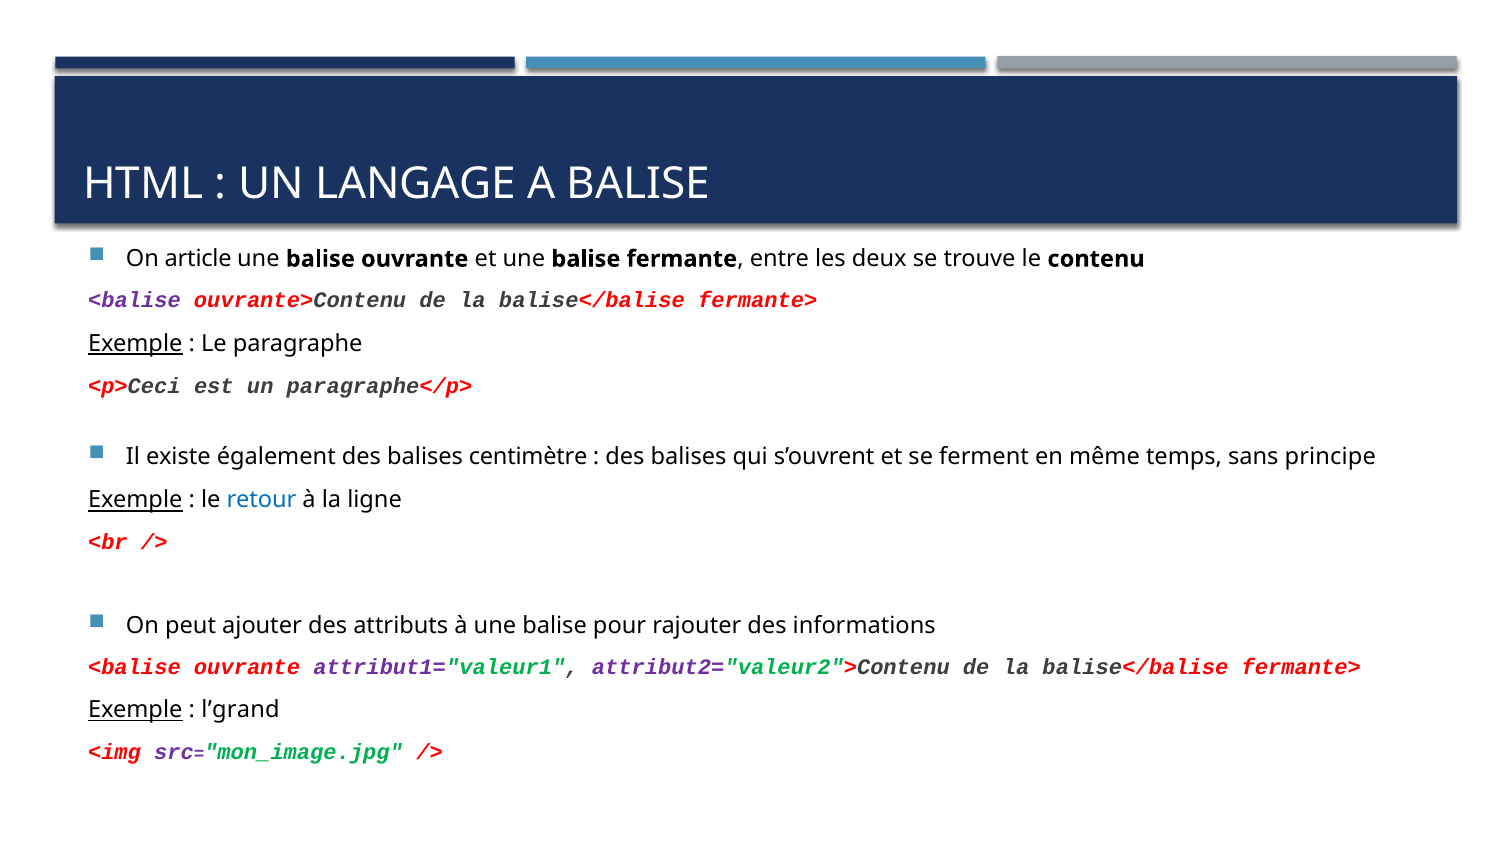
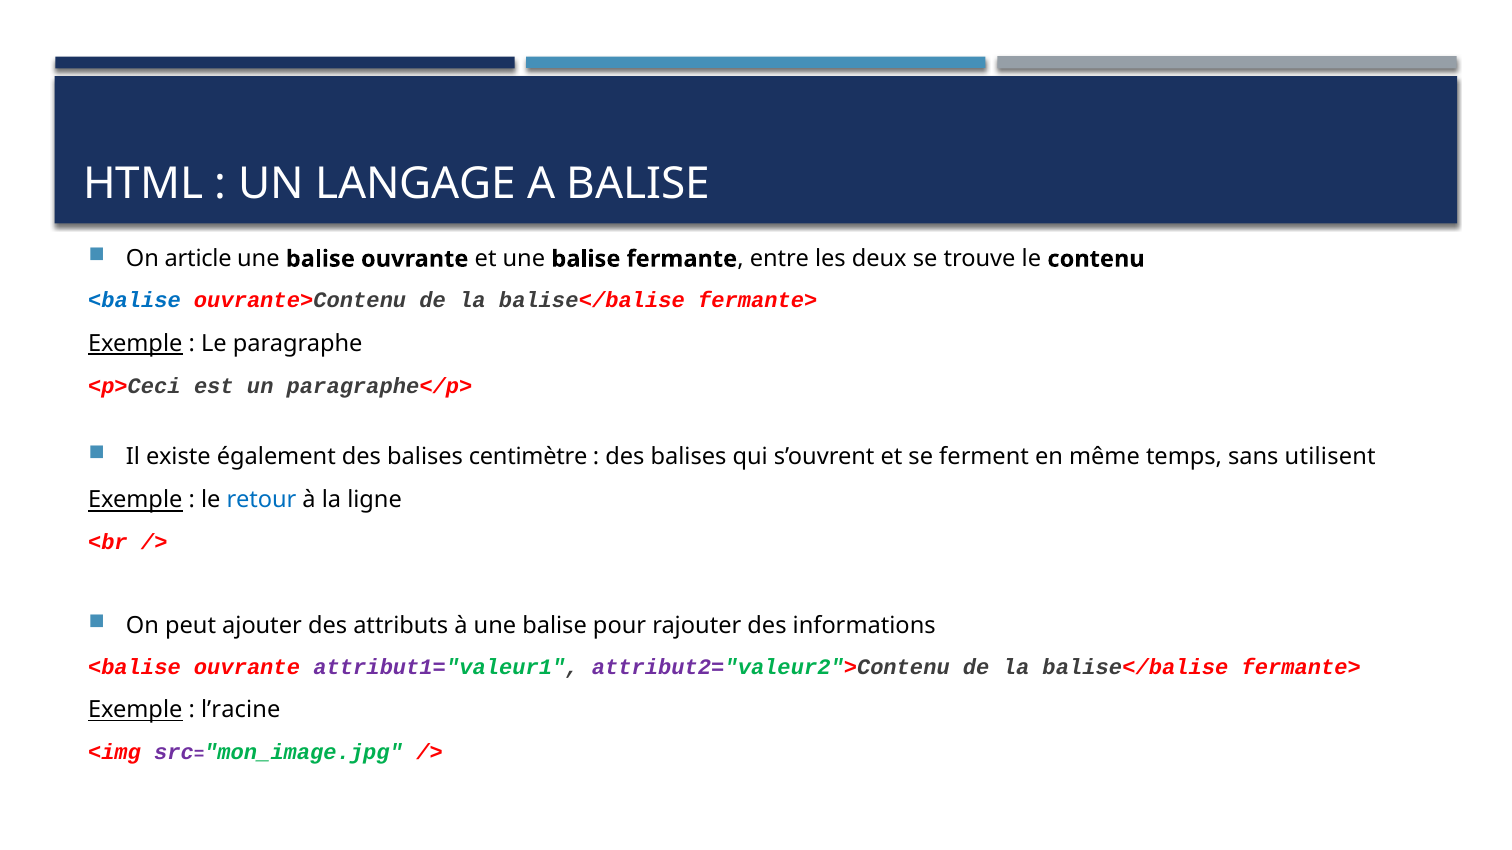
<balise at (134, 301) colour: purple -> blue
principe: principe -> utilisent
l’grand: l’grand -> l’racine
